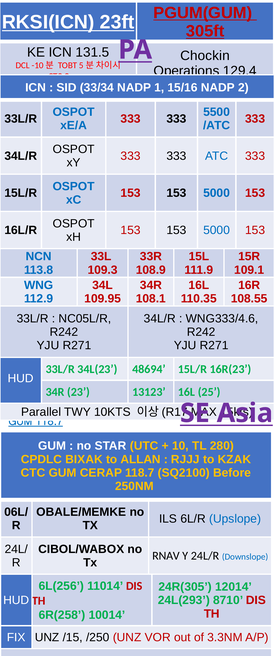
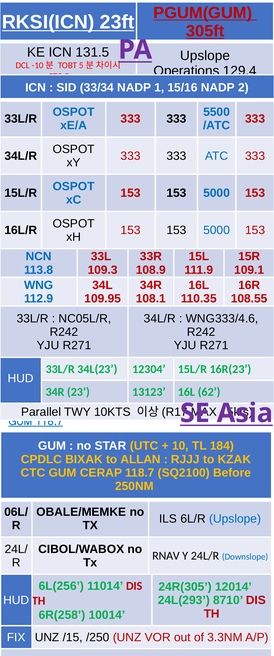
Chockin at (205, 56): Chockin -> Upslope
48694: 48694 -> 12304
25: 25 -> 62
280: 280 -> 184
